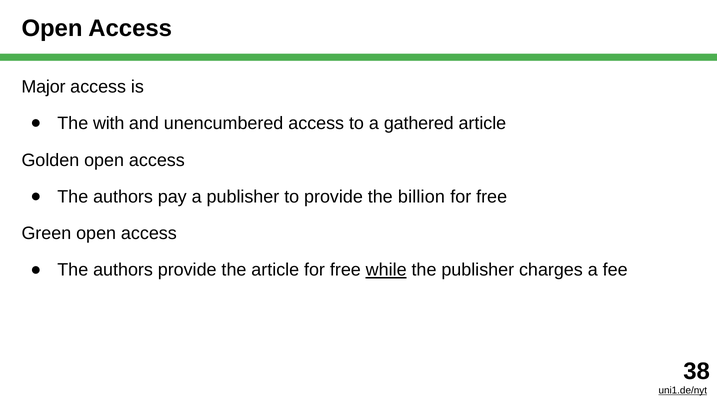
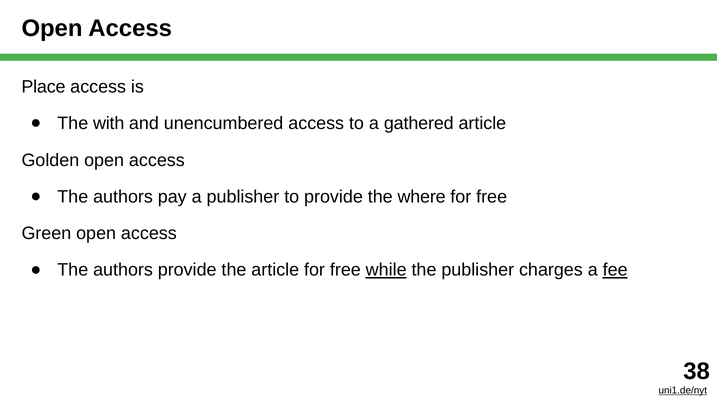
Major: Major -> Place
billion: billion -> where
fee underline: none -> present
